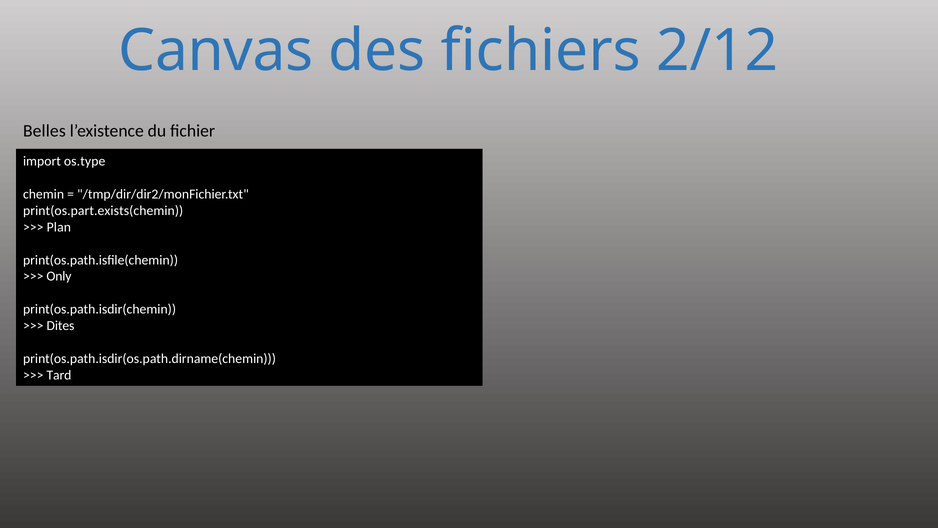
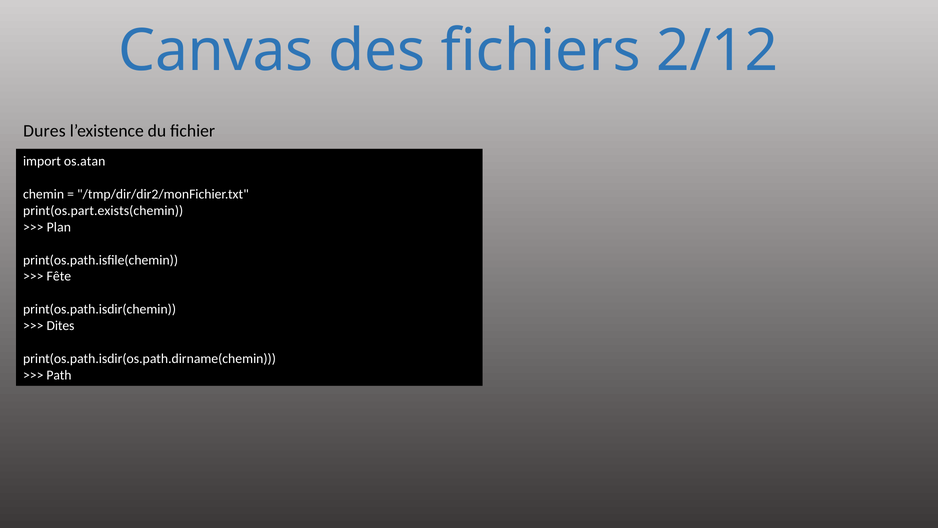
Belles: Belles -> Dures
os.type: os.type -> os.atan
Only: Only -> Fête
Tard: Tard -> Path
